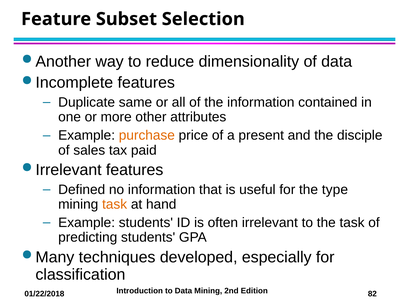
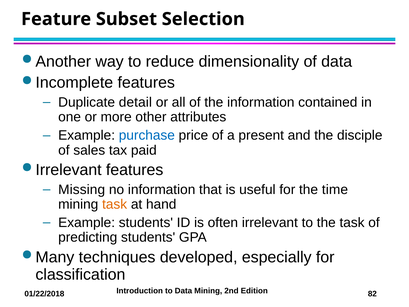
same: same -> detail
purchase colour: orange -> blue
Defined: Defined -> Missing
type: type -> time
